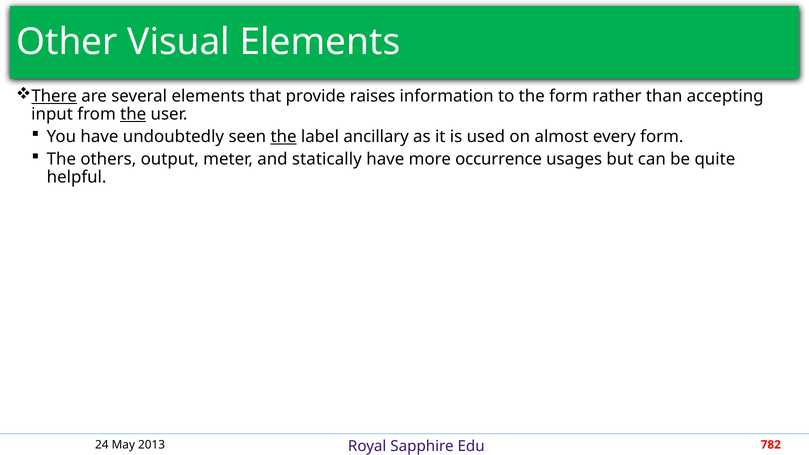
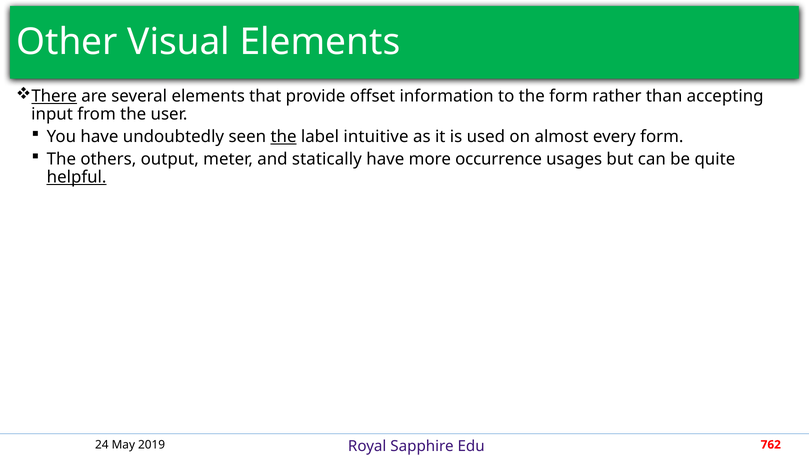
raises: raises -> offset
the at (133, 114) underline: present -> none
ancillary: ancillary -> intuitive
helpful underline: none -> present
2013: 2013 -> 2019
782: 782 -> 762
